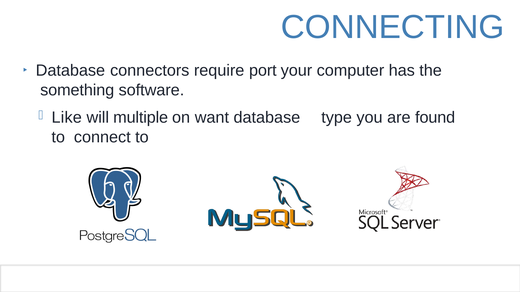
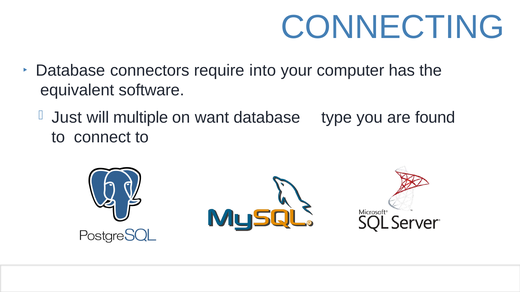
port: port -> into
something: something -> equivalent
Like: Like -> Just
